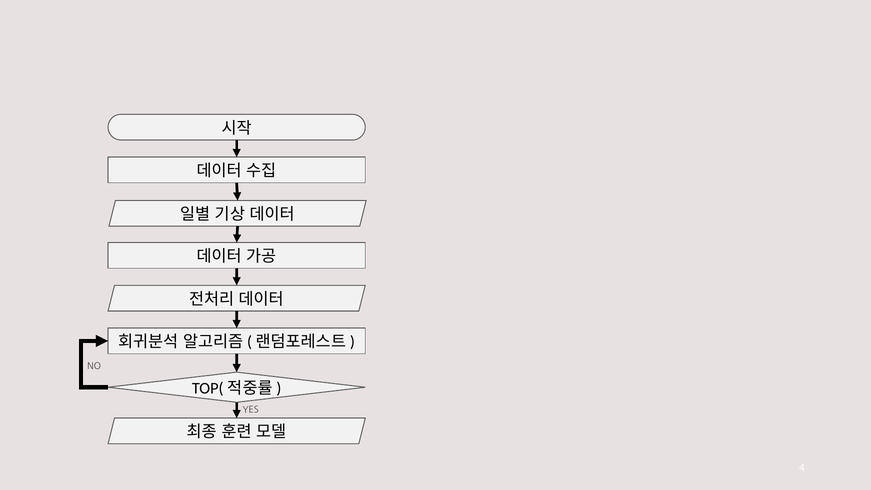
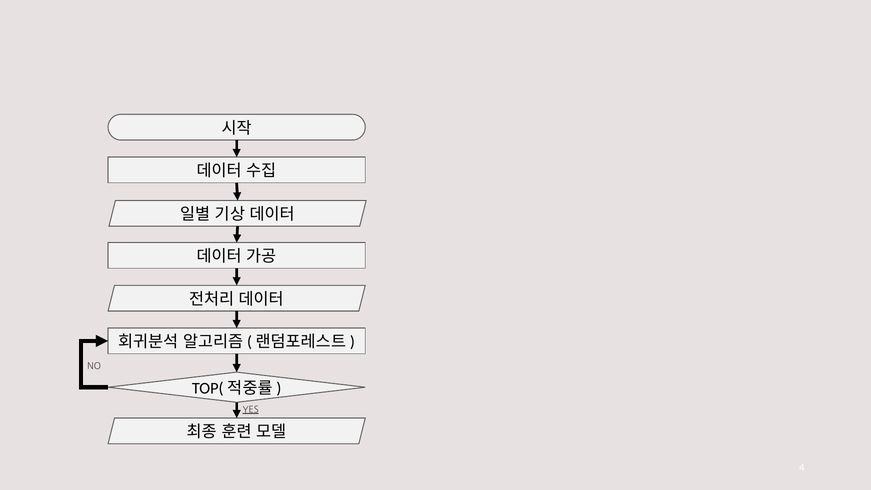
YES underline: none -> present
